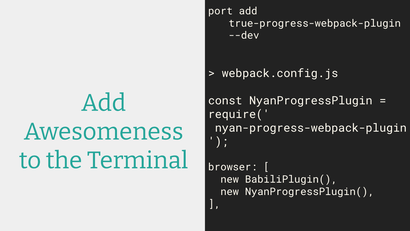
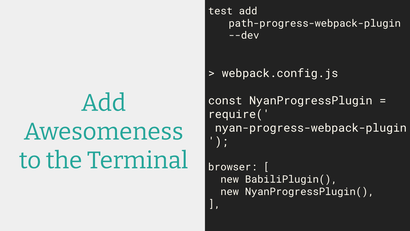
port: port -> test
true-progress-webpack-plugin: true-progress-webpack-plugin -> path-progress-webpack-plugin
